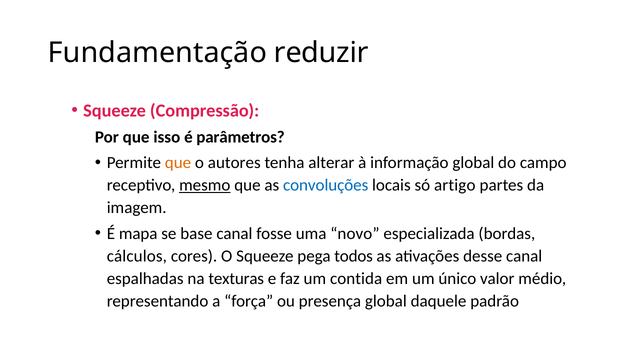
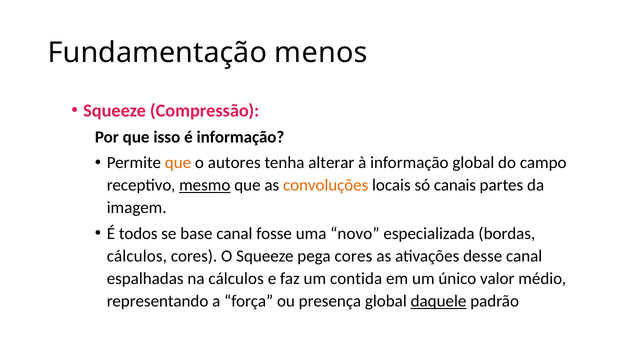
reduzir: reduzir -> menos
é parâmetros: parâmetros -> informação
convoluções colour: blue -> orange
artigo: artigo -> canais
mapa: mapa -> todos
pega todos: todos -> cores
na texturas: texturas -> cálculos
daquele underline: none -> present
